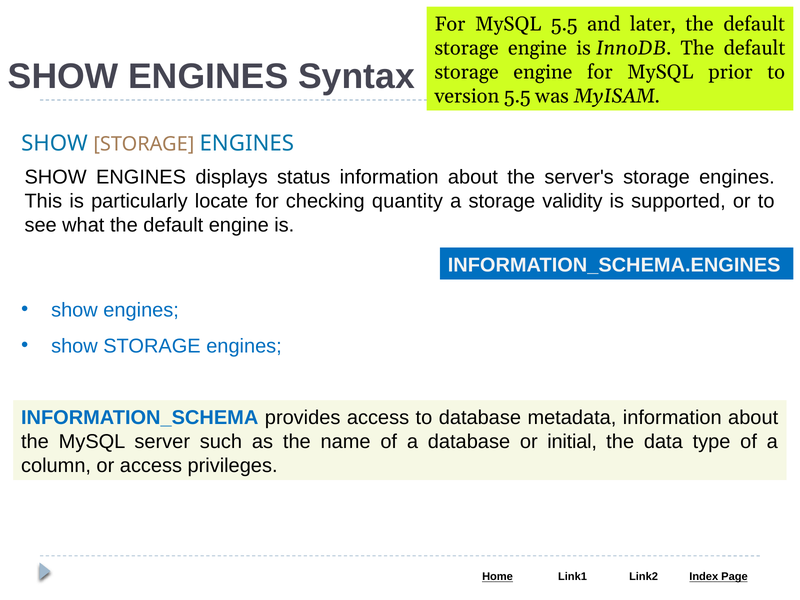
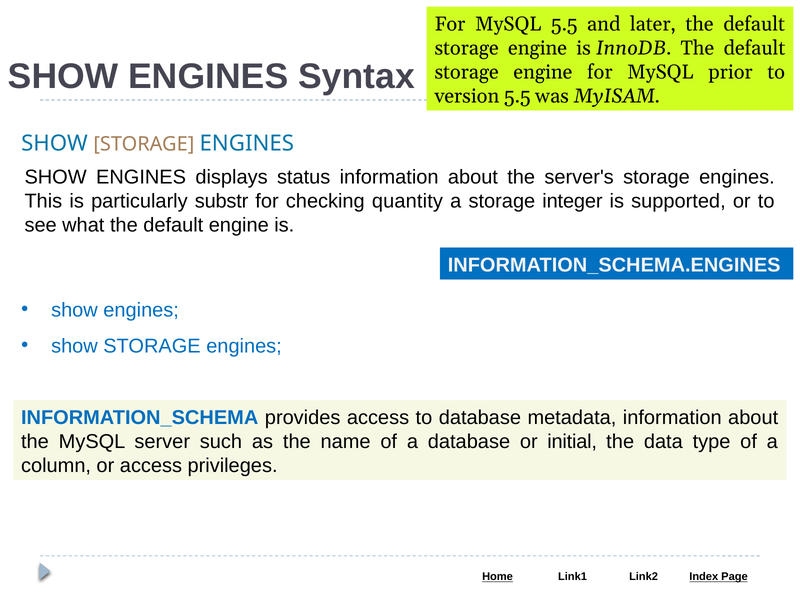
locate: locate -> substr
validity: validity -> integer
